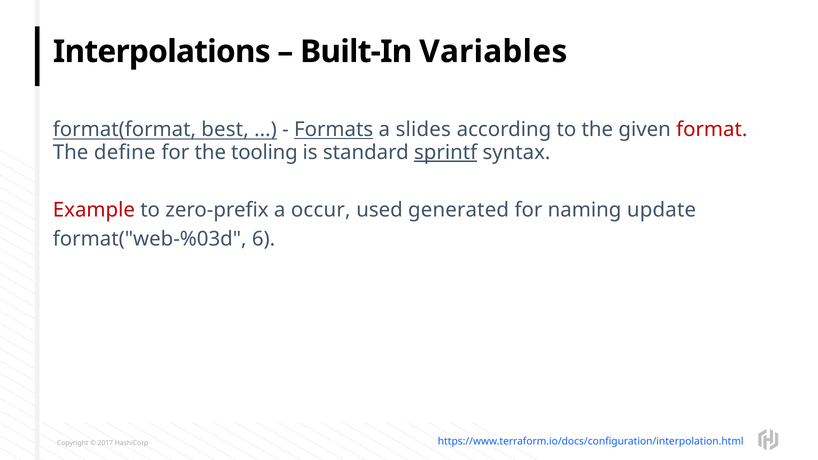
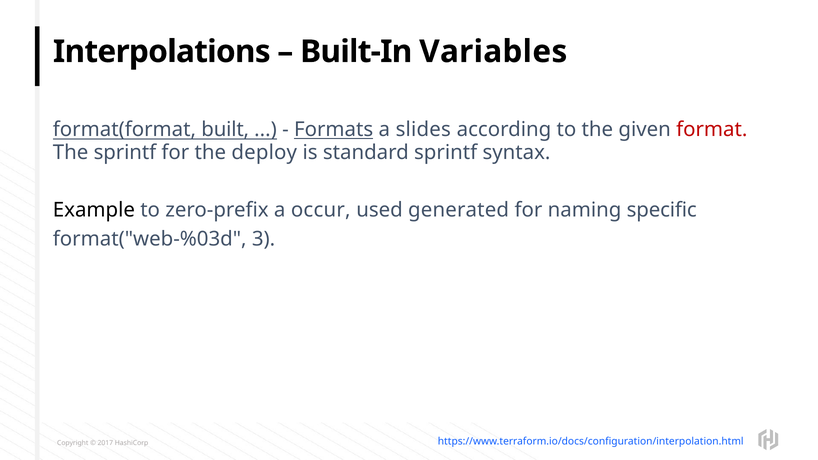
best: best -> built
The define: define -> sprintf
tooling: tooling -> deploy
sprintf at (446, 152) underline: present -> none
Example colour: red -> black
update: update -> specific
6: 6 -> 3
